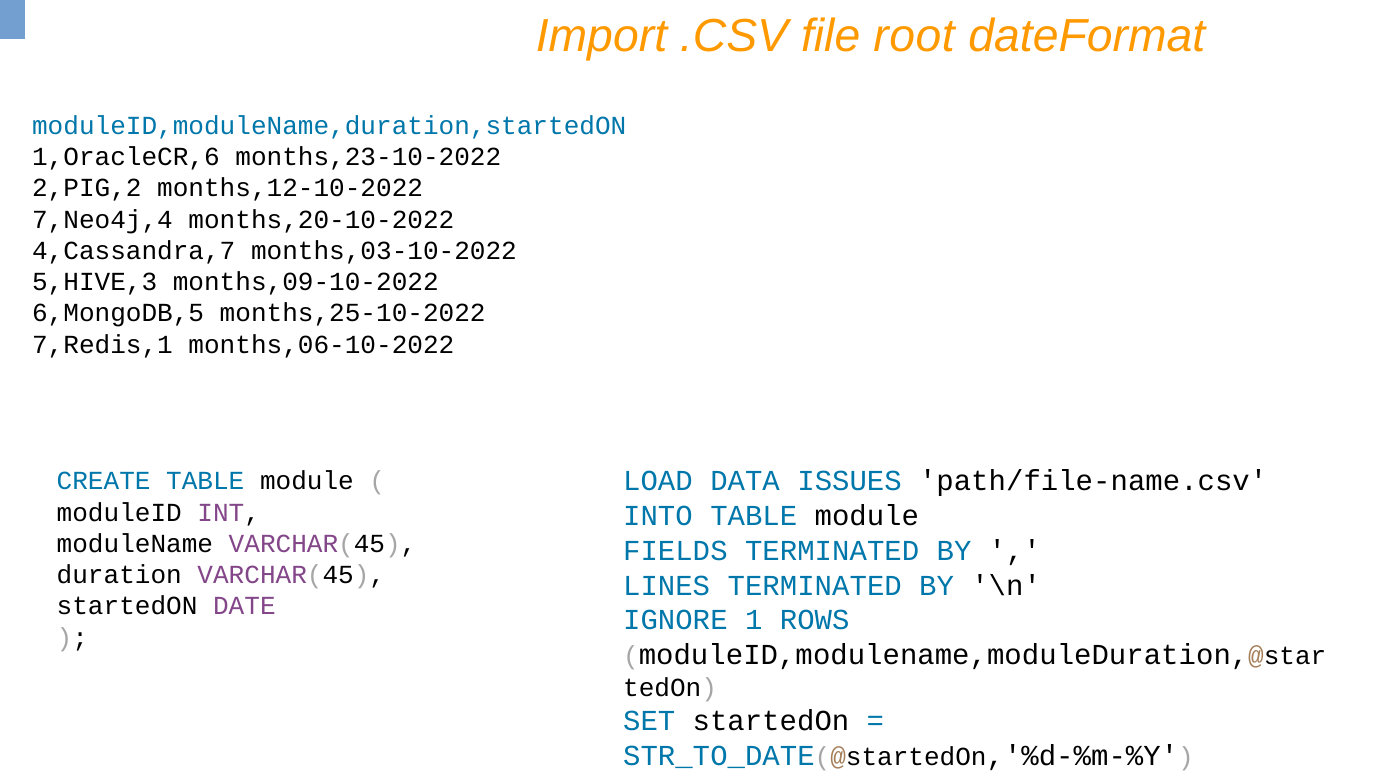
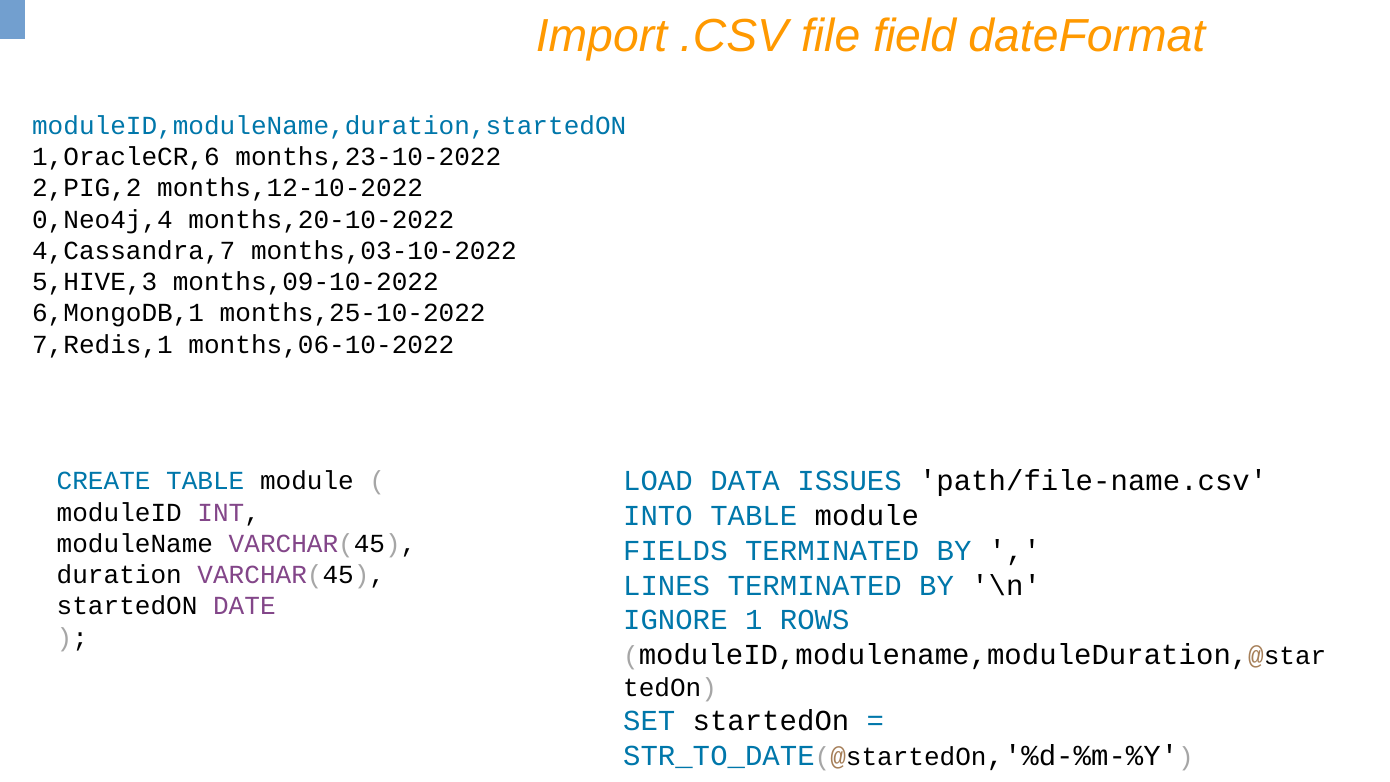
root: root -> field
7,Neo4j,4: 7,Neo4j,4 -> 0,Neo4j,4
6,MongoDB,5: 6,MongoDB,5 -> 6,MongoDB,1
